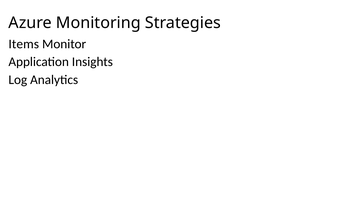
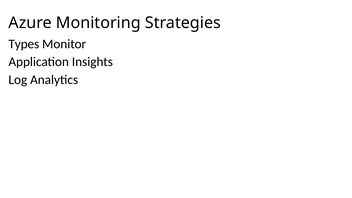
Items: Items -> Types
